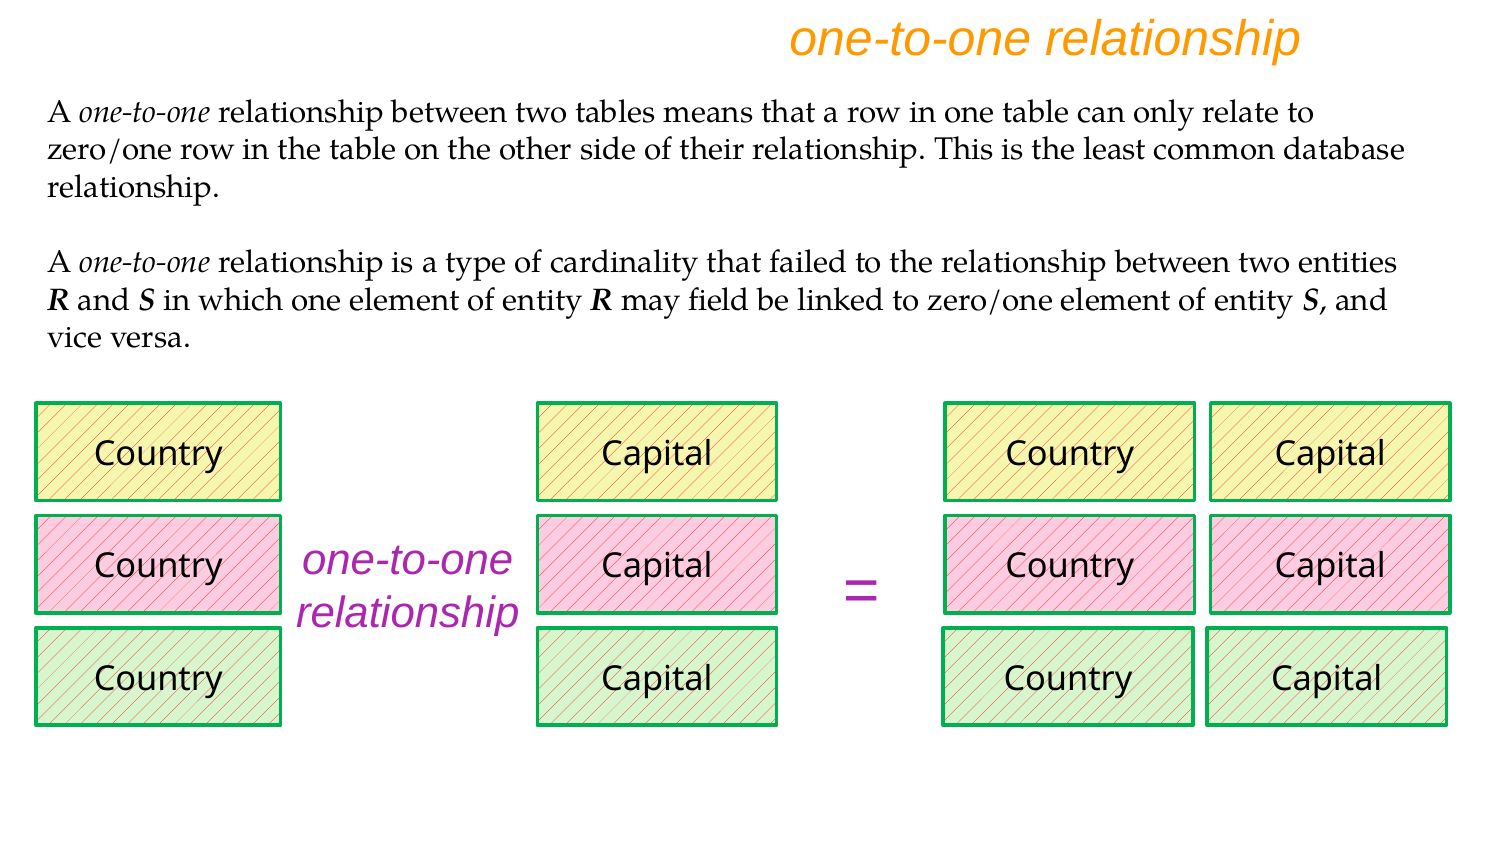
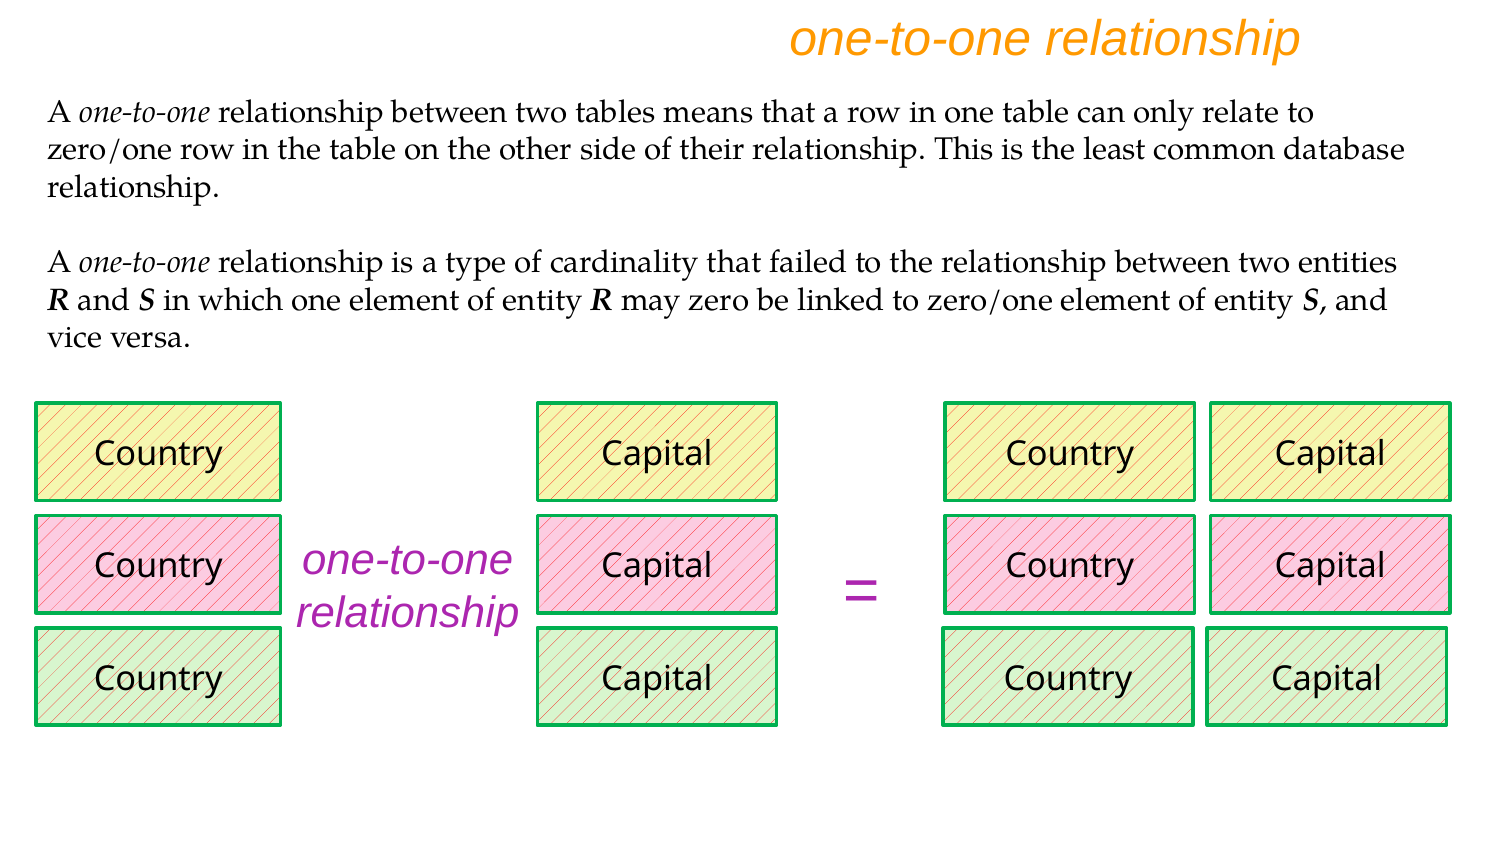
field: field -> zero
